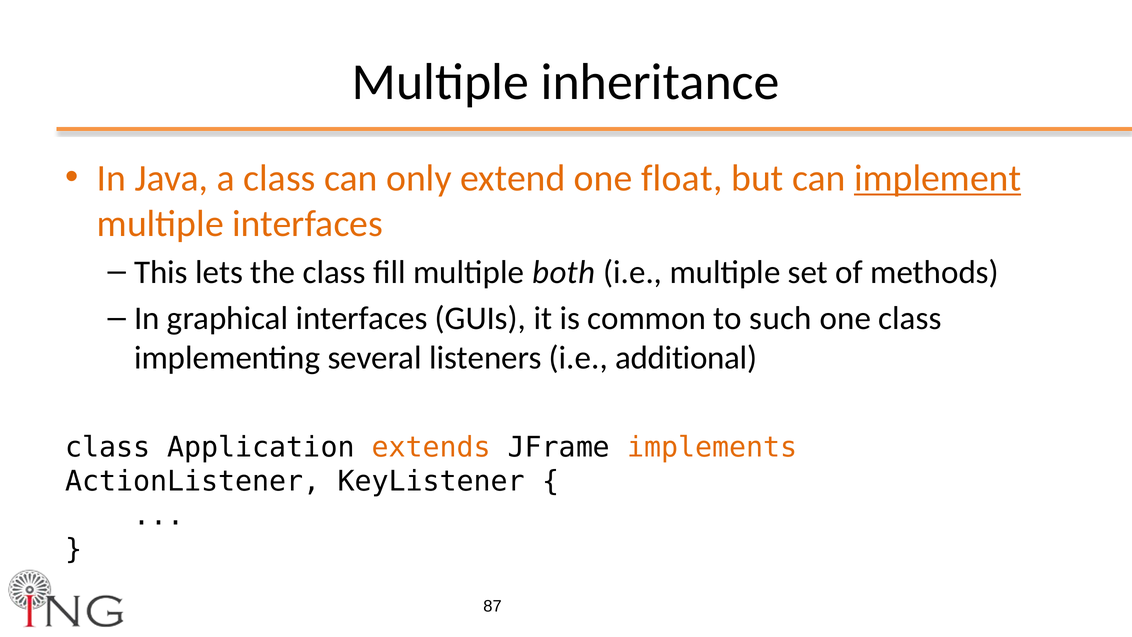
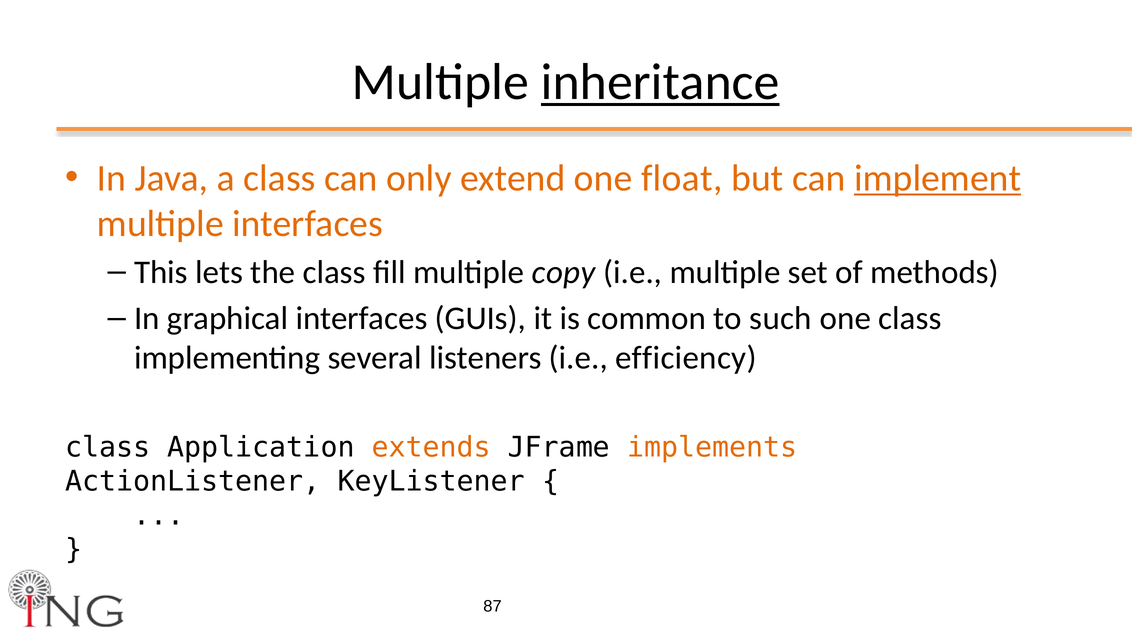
inheritance underline: none -> present
both: both -> copy
additional: additional -> efficiency
